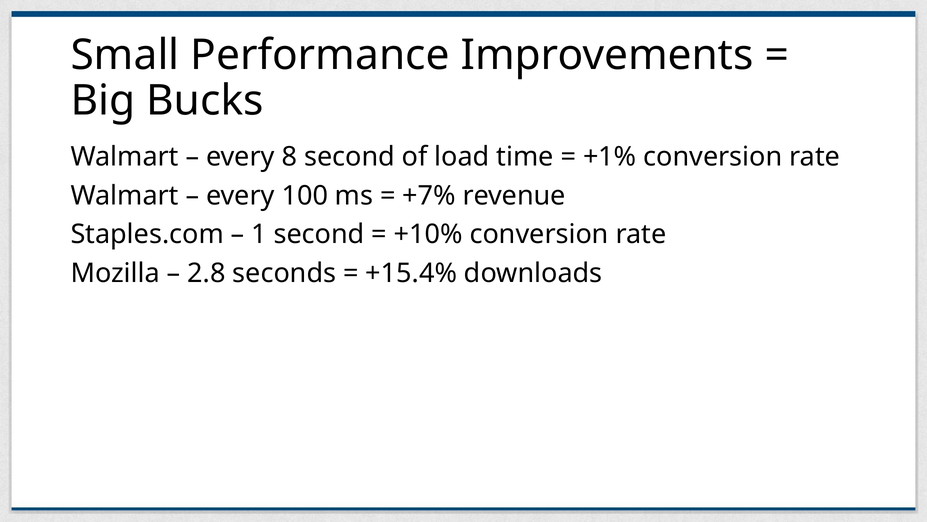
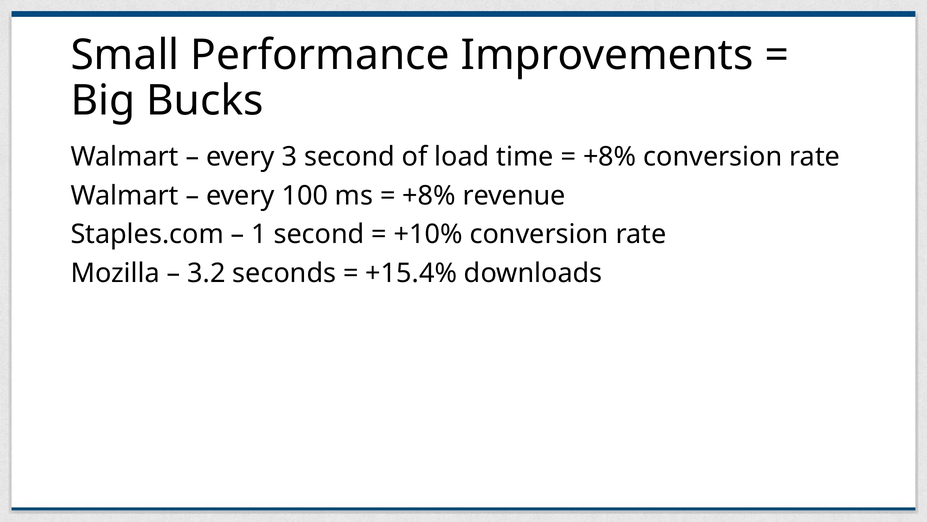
8: 8 -> 3
+1% at (610, 157): +1% -> +8%
+7% at (429, 195): +7% -> +8%
2.8: 2.8 -> 3.2
